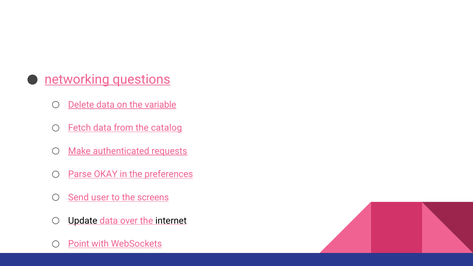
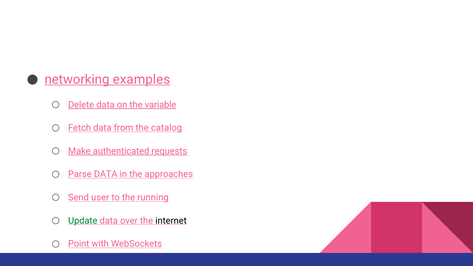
questions: questions -> examples
Parse OKAY: OKAY -> DATA
preferences: preferences -> approaches
screens: screens -> running
Update colour: black -> green
